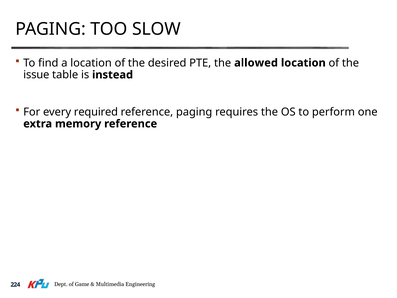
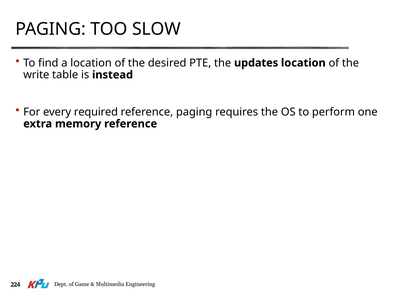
allowed: allowed -> updates
issue: issue -> write
